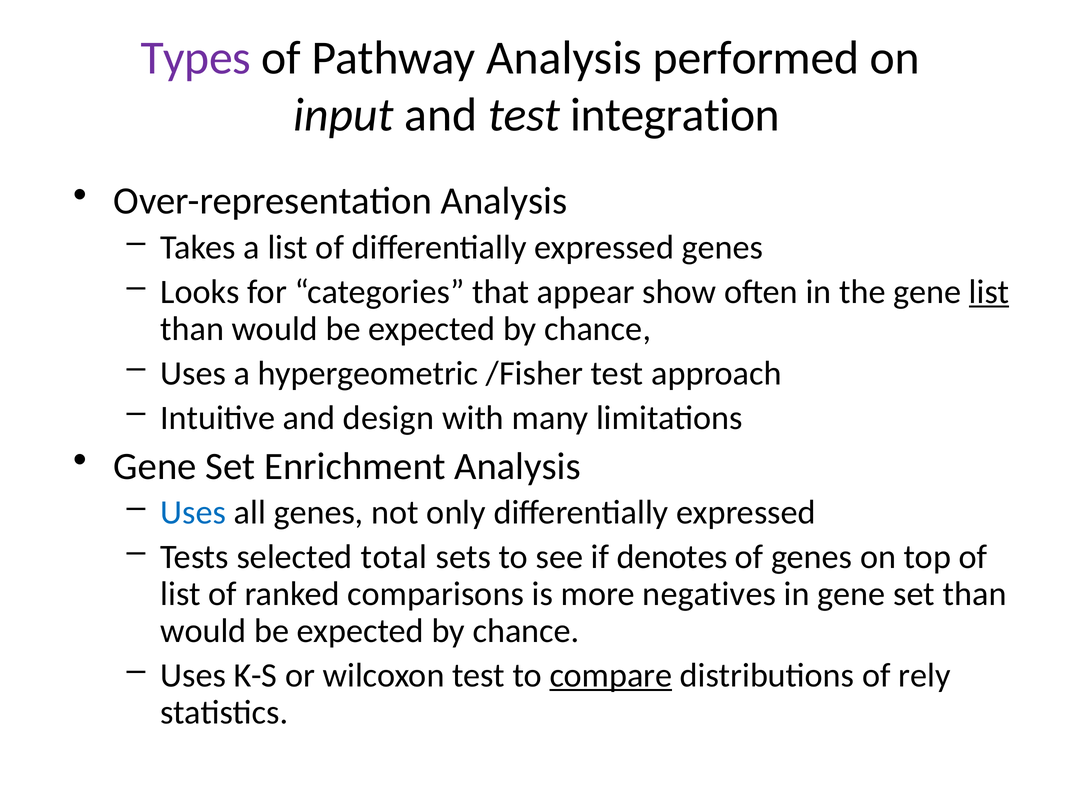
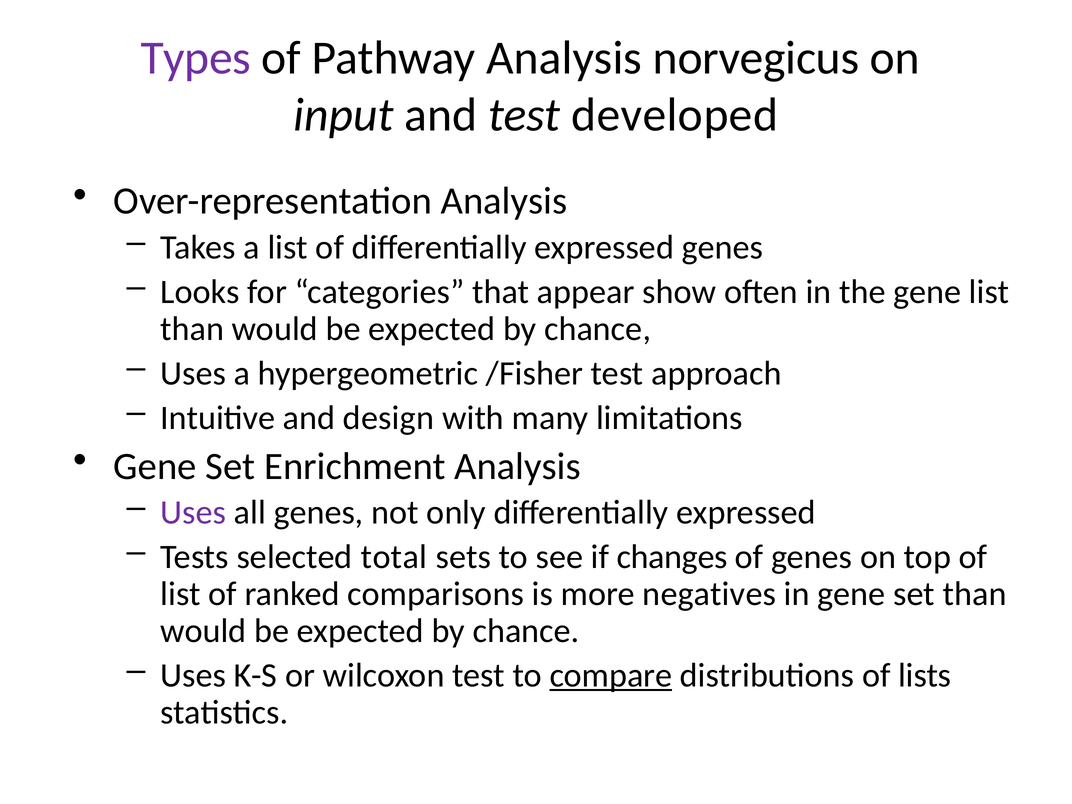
performed: performed -> norvegicus
integration: integration -> developed
list at (989, 292) underline: present -> none
Uses at (193, 513) colour: blue -> purple
denotes: denotes -> changes
rely: rely -> lists
